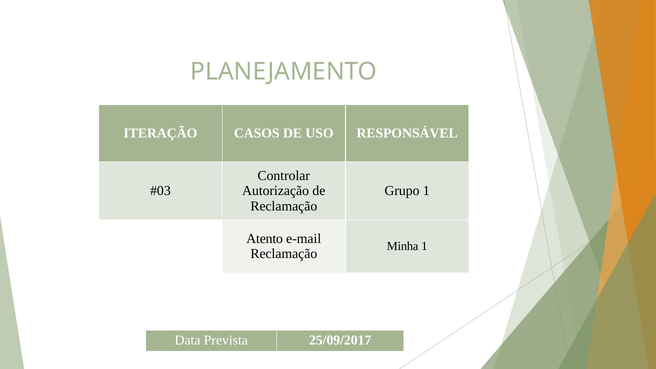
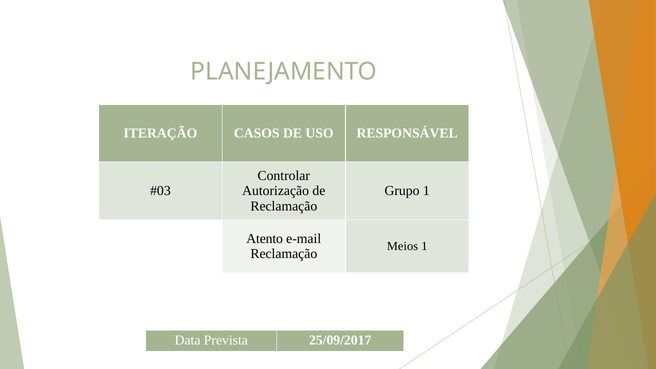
Minha: Minha -> Meios
